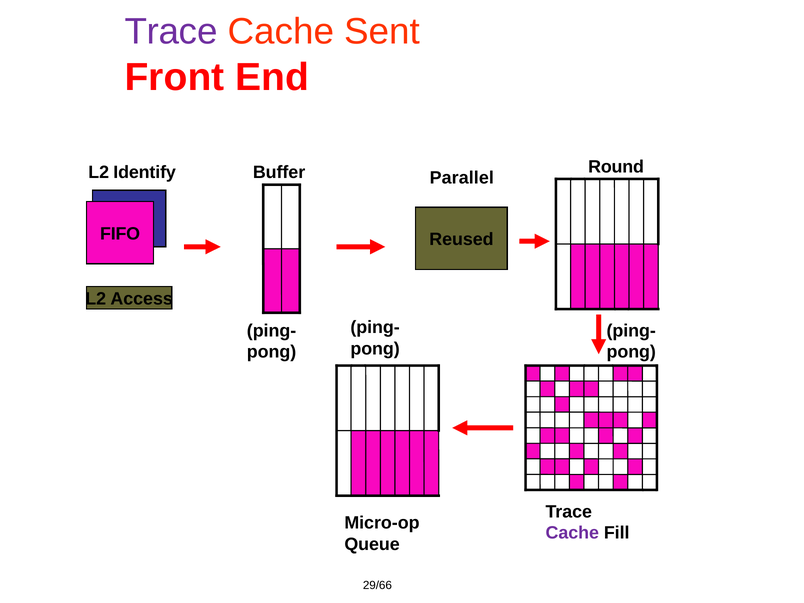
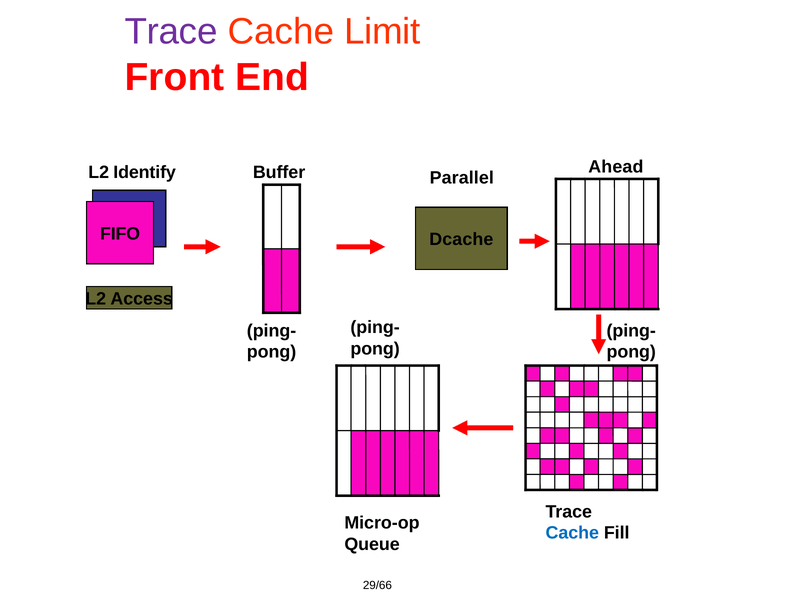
Sent: Sent -> Limit
Round: Round -> Ahead
Reused: Reused -> Dcache
Cache at (572, 533) colour: purple -> blue
